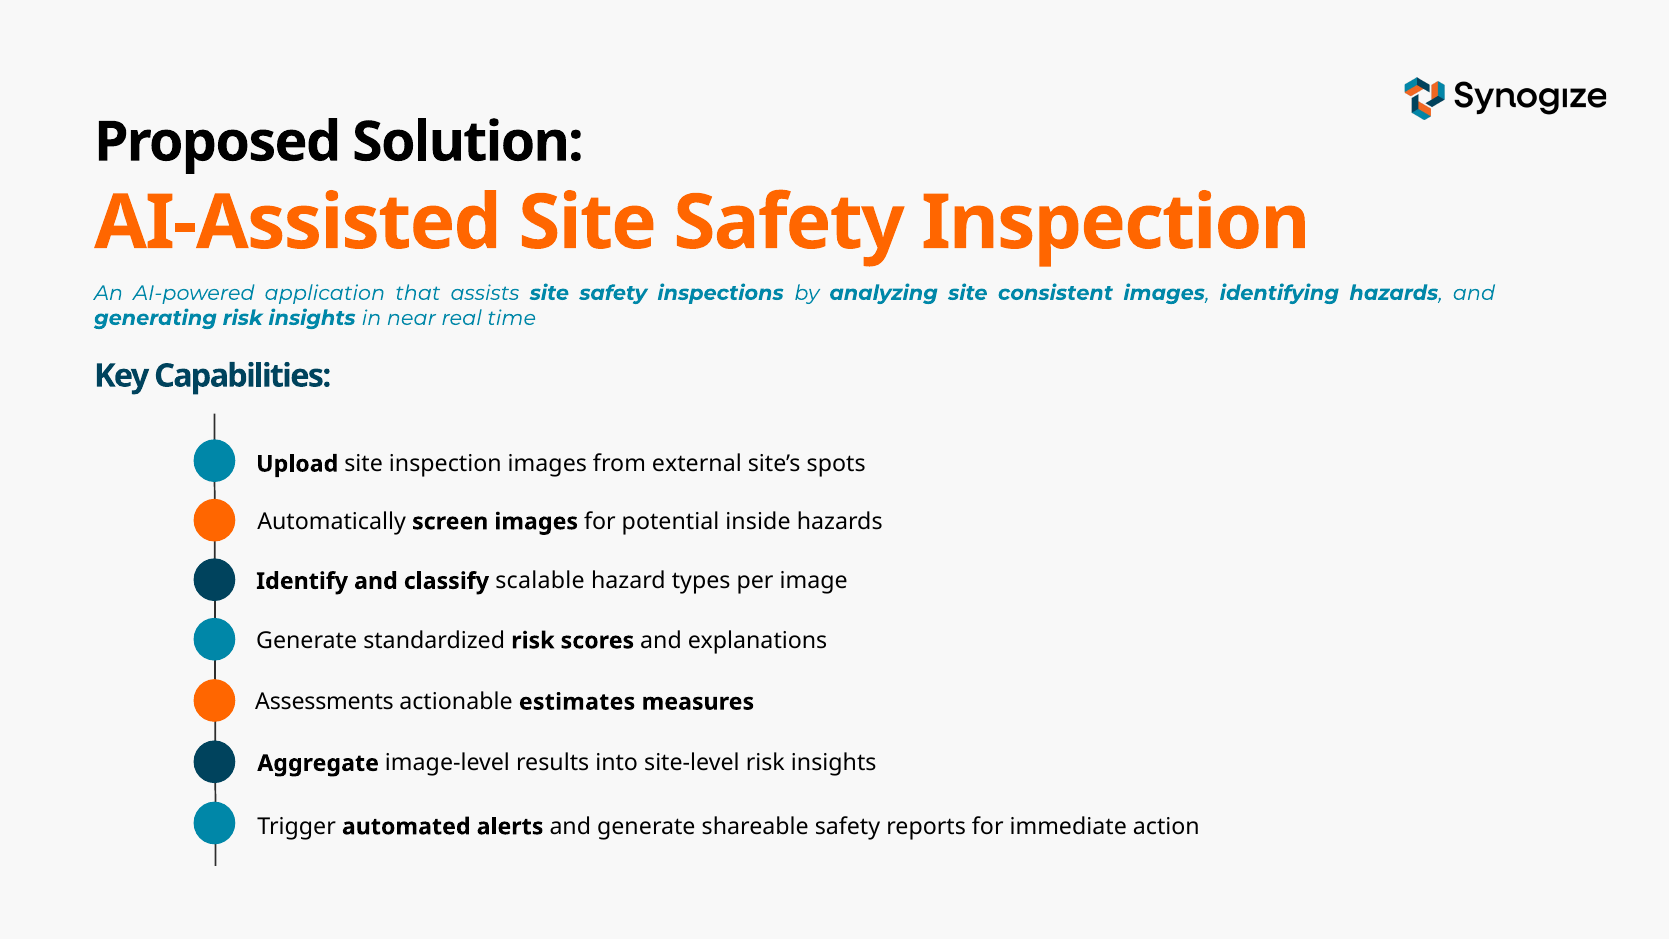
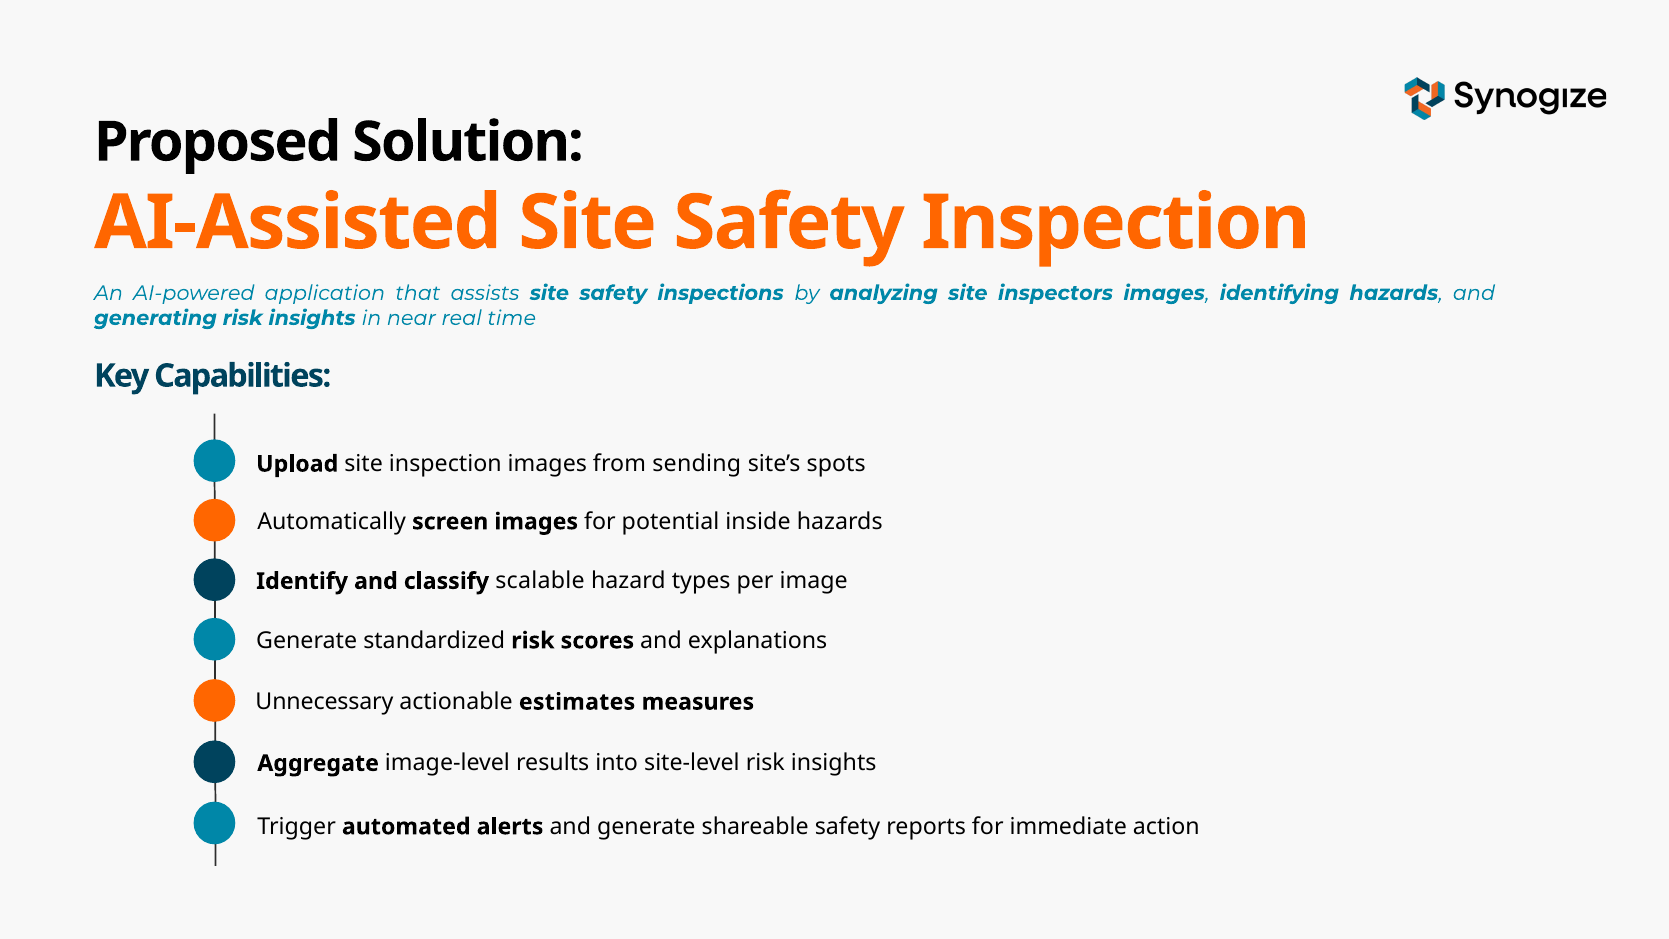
consistent: consistent -> inspectors
external: external -> sending
Assessments: Assessments -> Unnecessary
